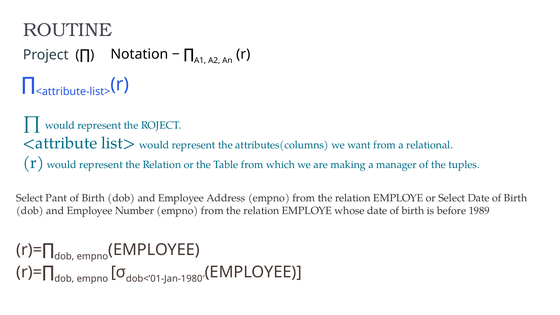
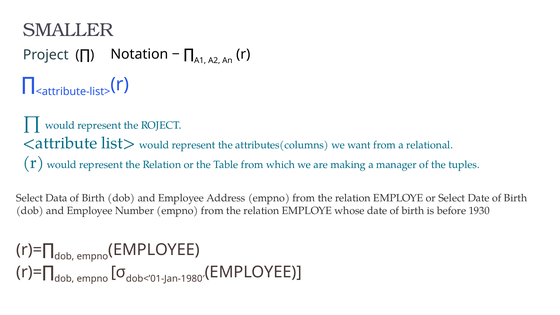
ROUTINE: ROUTINE -> SMALLER
Pant: Pant -> Data
1989: 1989 -> 1930
